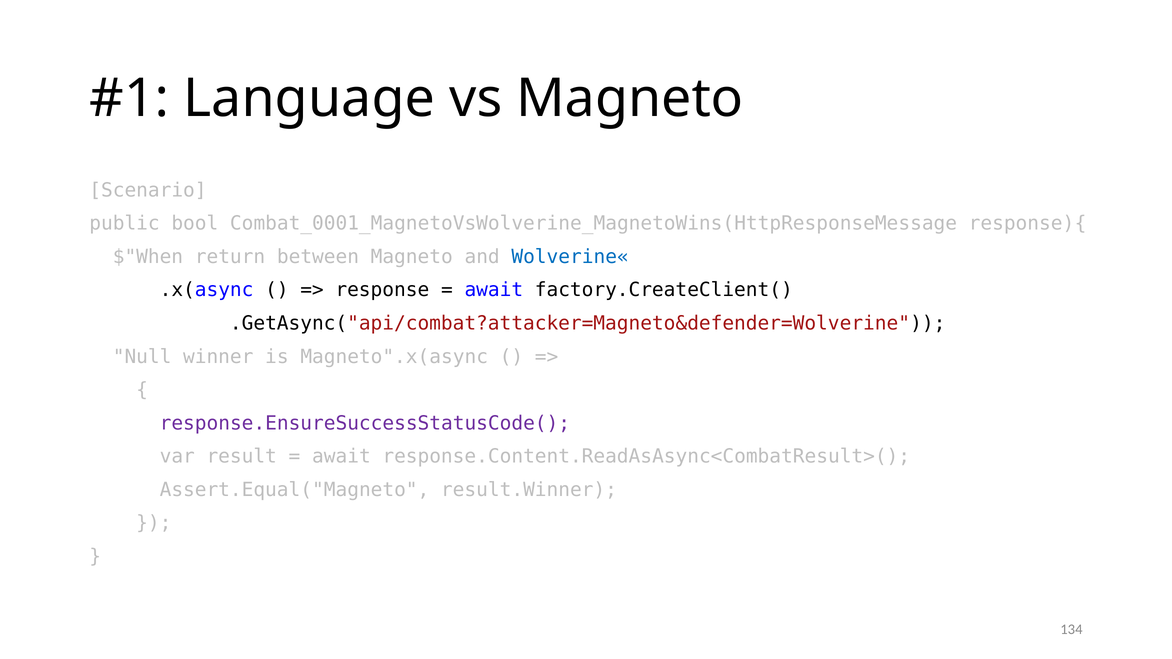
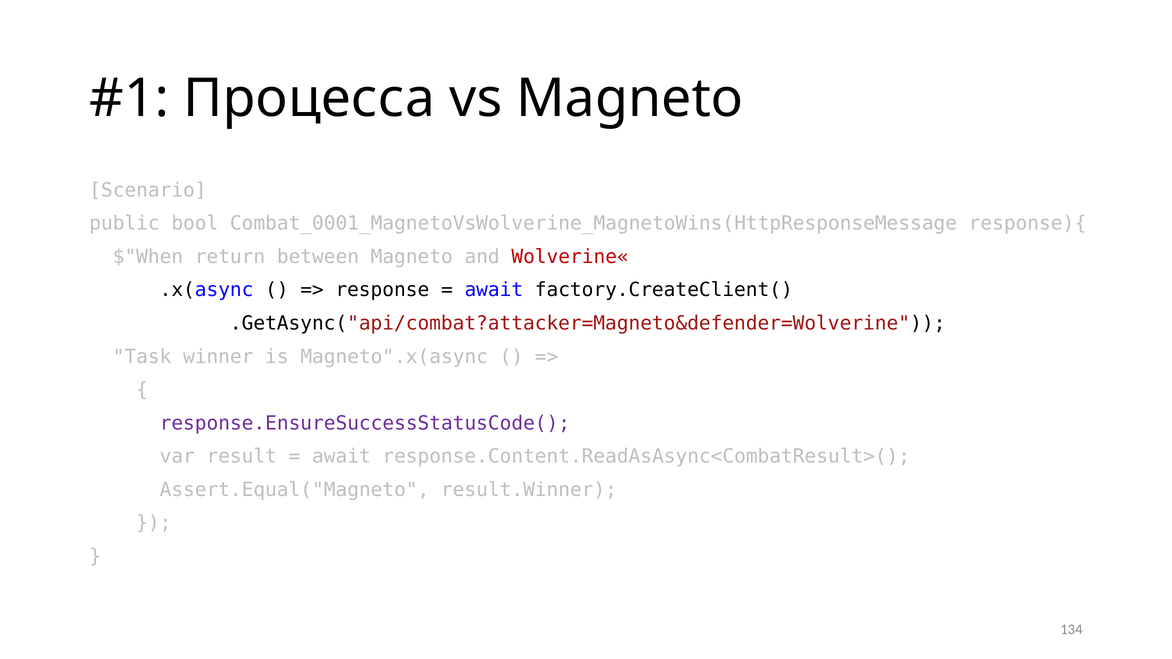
Language: Language -> Процесса
Wolverine« colour: blue -> red
Null: Null -> Task
